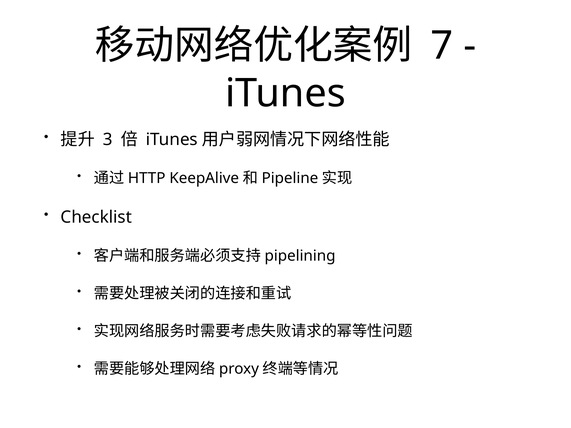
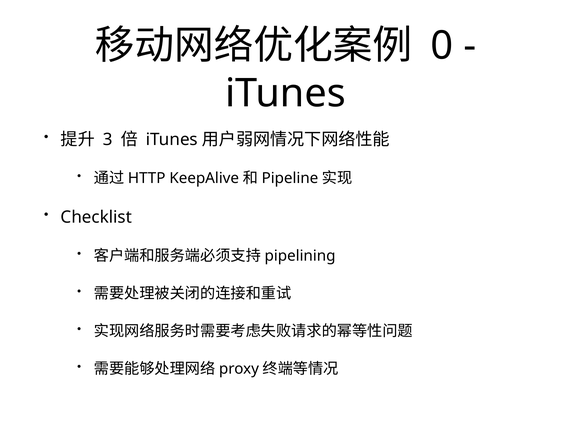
7: 7 -> 0
